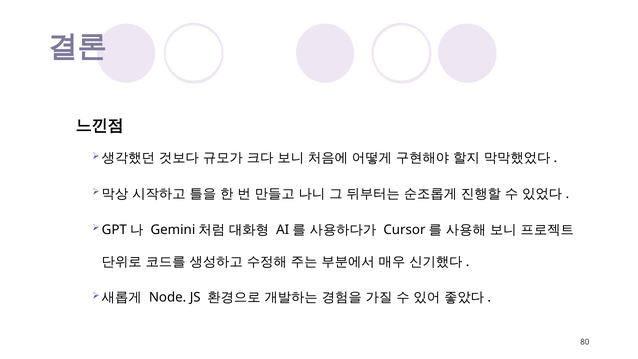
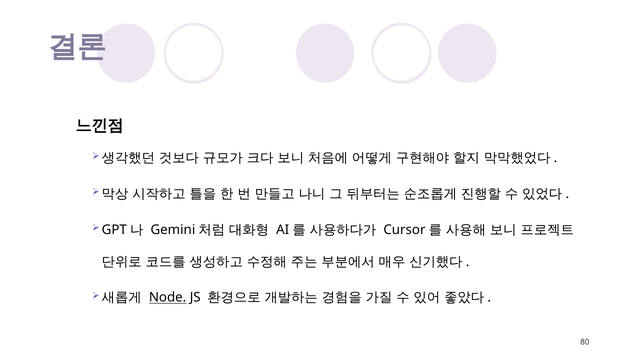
Node underline: none -> present
